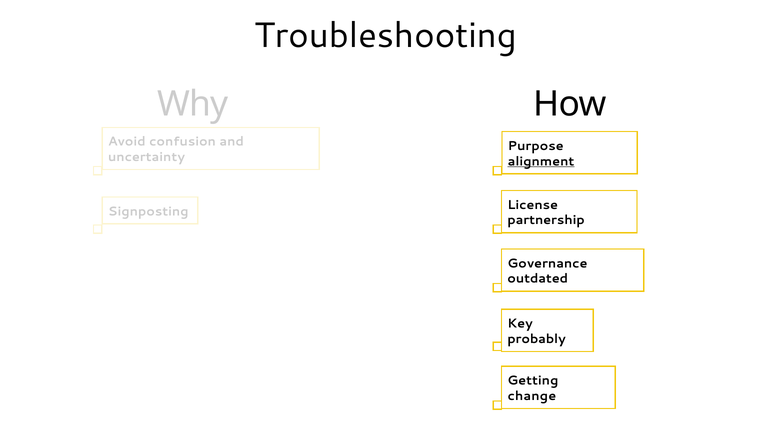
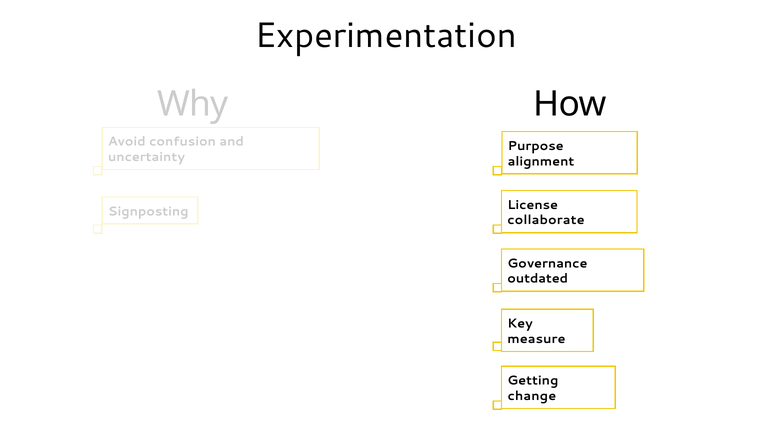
Troubleshooting: Troubleshooting -> Experimentation
alignment underline: present -> none
partnership: partnership -> collaborate
probably: probably -> measure
